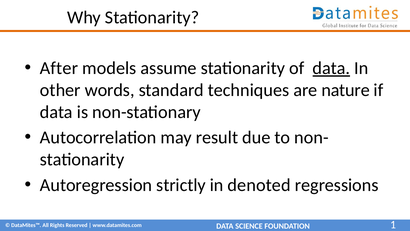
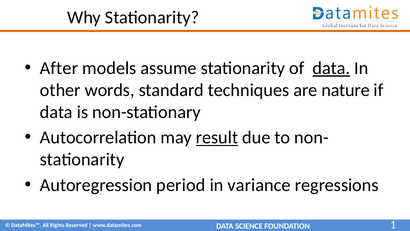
result underline: none -> present
strictly: strictly -> period
denoted: denoted -> variance
